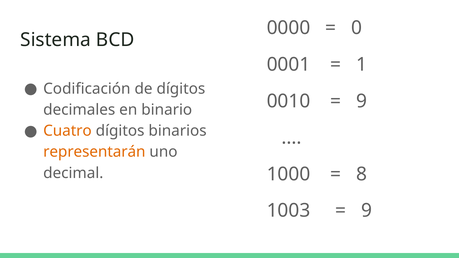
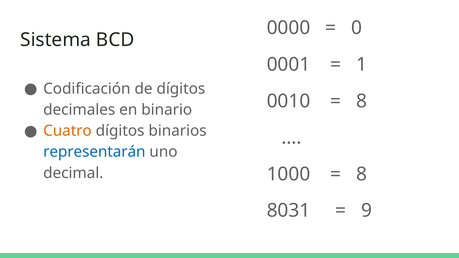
9 at (362, 101): 9 -> 8
representarán colour: orange -> blue
1003: 1003 -> 8031
